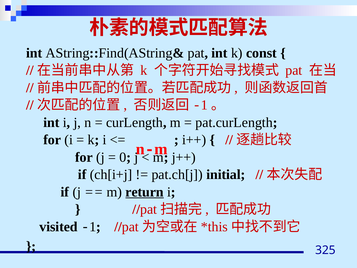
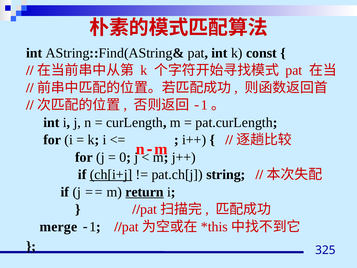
ch[i+j underline: none -> present
initial: initial -> string
visited: visited -> merge
